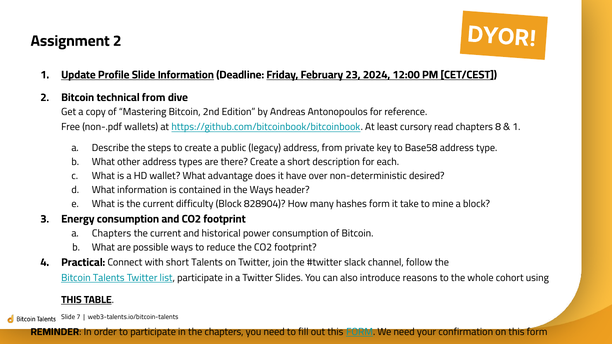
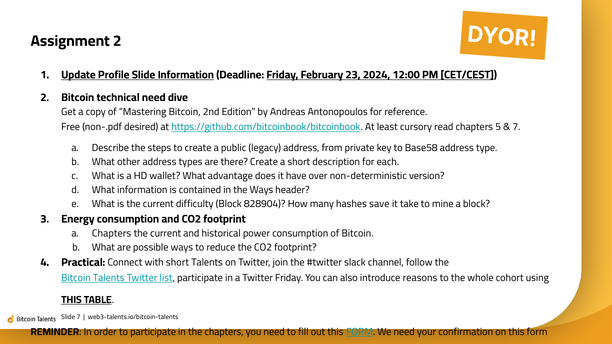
technical from: from -> need
wallets: wallets -> desired
8: 8 -> 5
1 at (516, 127): 1 -> 7
desired: desired -> version
hashes form: form -> save
Twitter Slides: Slides -> Friday
